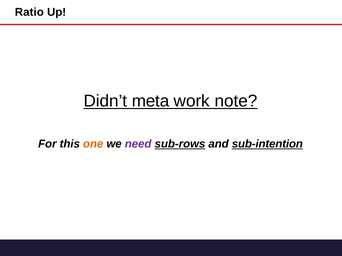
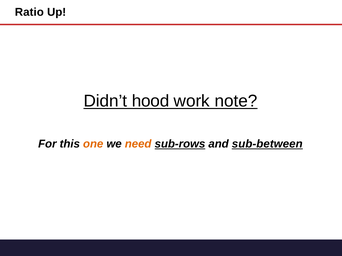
meta: meta -> hood
need colour: purple -> orange
sub-intention: sub-intention -> sub-between
